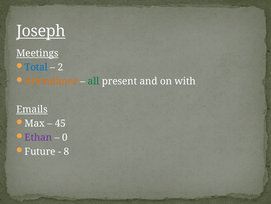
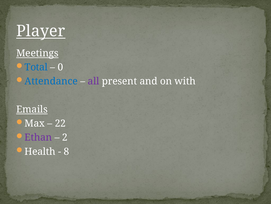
Joseph: Joseph -> Player
2: 2 -> 0
Attendance colour: orange -> blue
all colour: green -> purple
45: 45 -> 22
0: 0 -> 2
Future: Future -> Health
